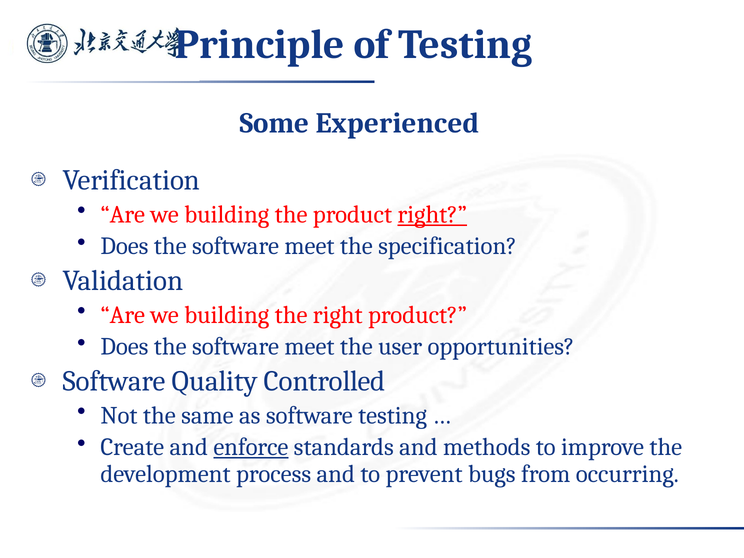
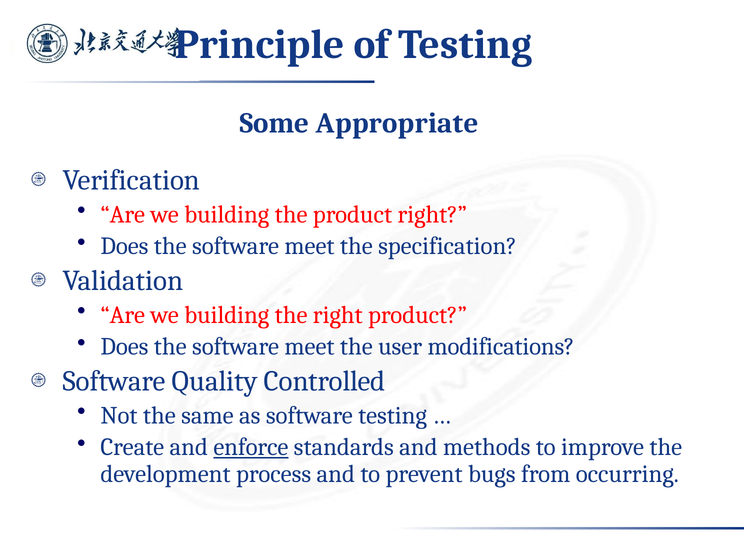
Experienced: Experienced -> Appropriate
right at (432, 214) underline: present -> none
opportunities: opportunities -> modifications
